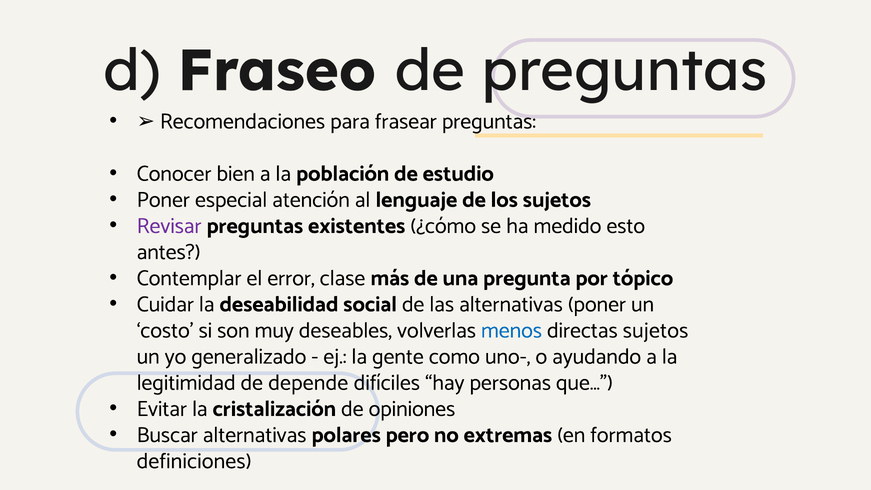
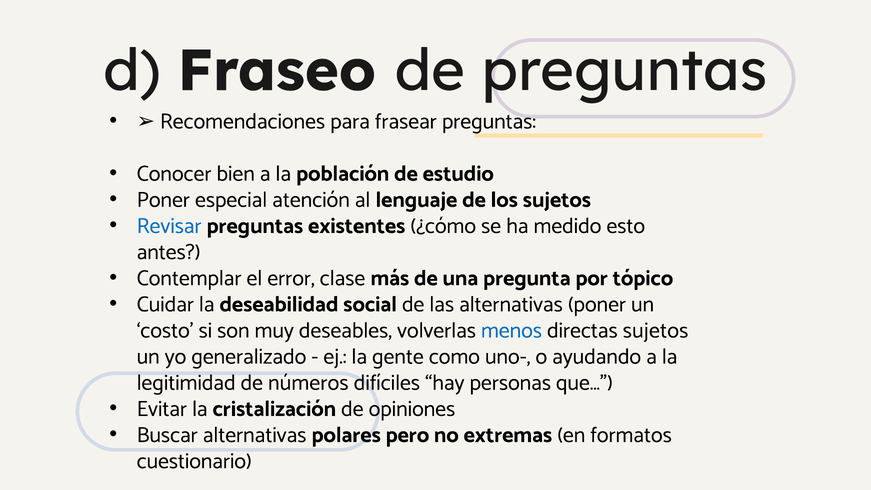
Revisar colour: purple -> blue
depende: depende -> números
definiciones: definiciones -> cuestionario
